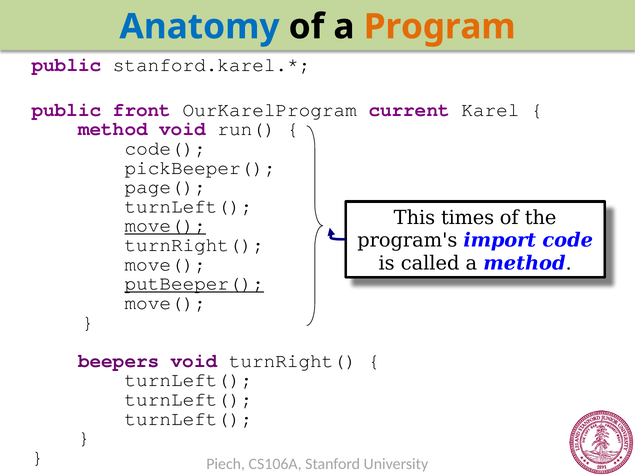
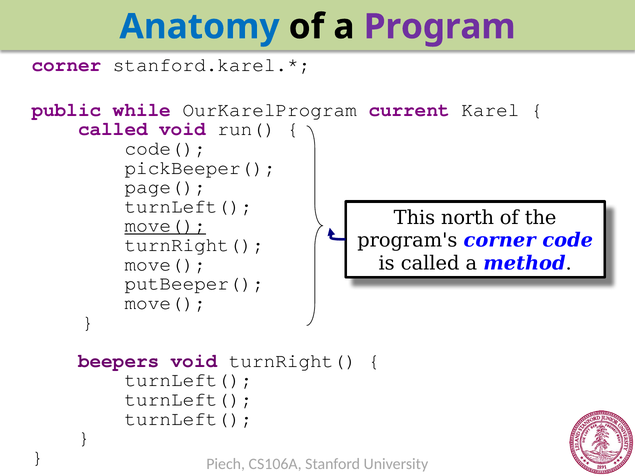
Program colour: orange -> purple
public at (67, 65): public -> corner
front: front -> while
method at (113, 129): method -> called
times: times -> north
program's import: import -> corner
putBeeper( underline: present -> none
